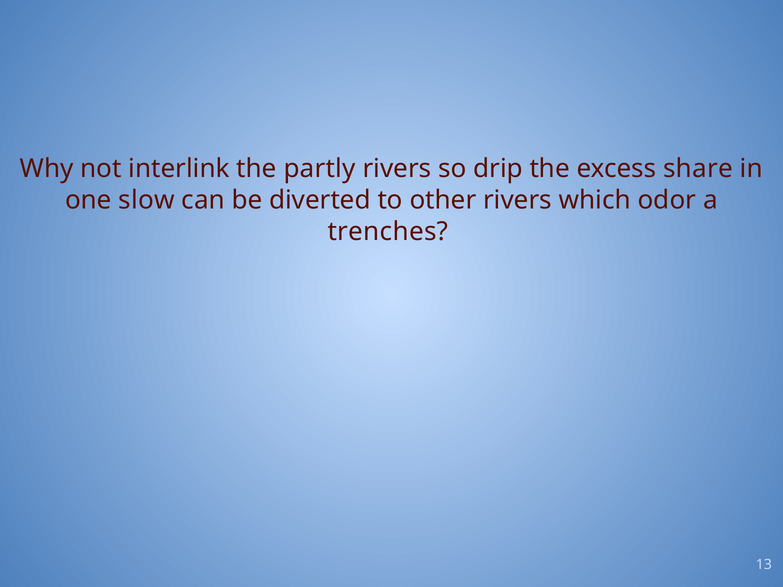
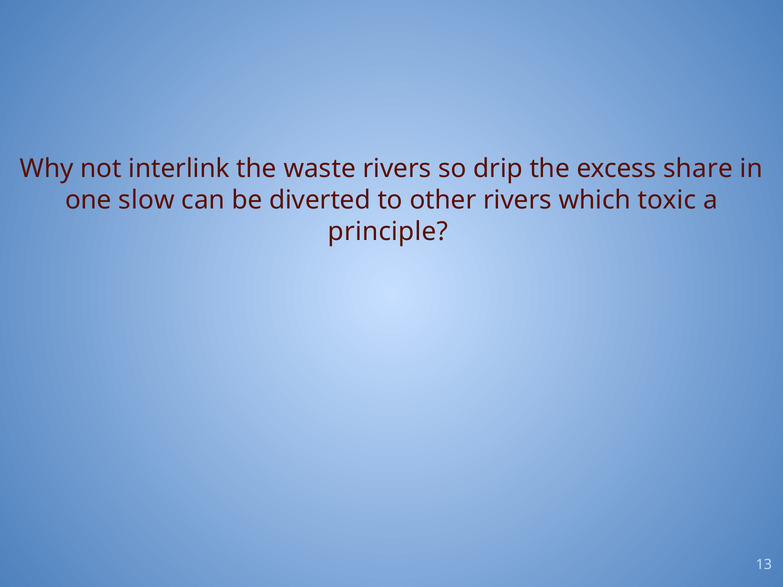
partly: partly -> waste
odor: odor -> toxic
trenches: trenches -> principle
